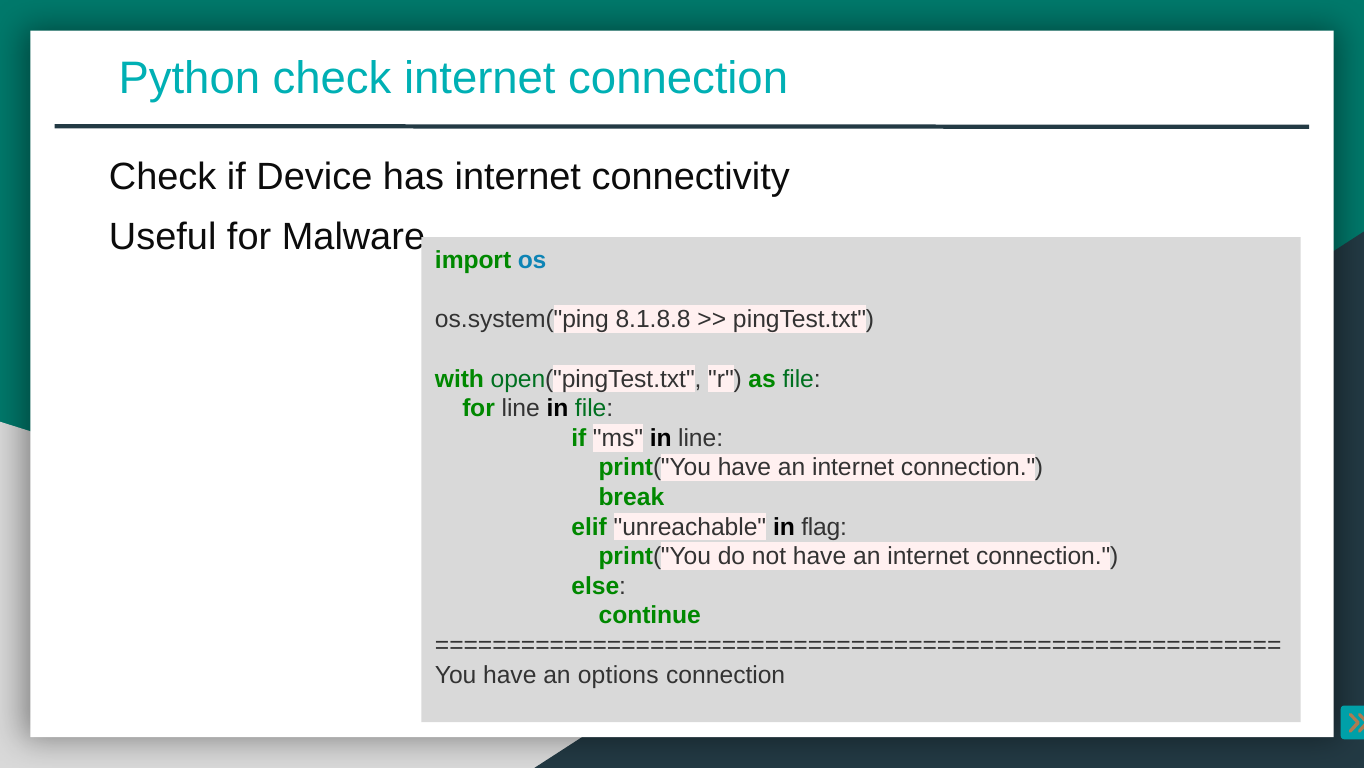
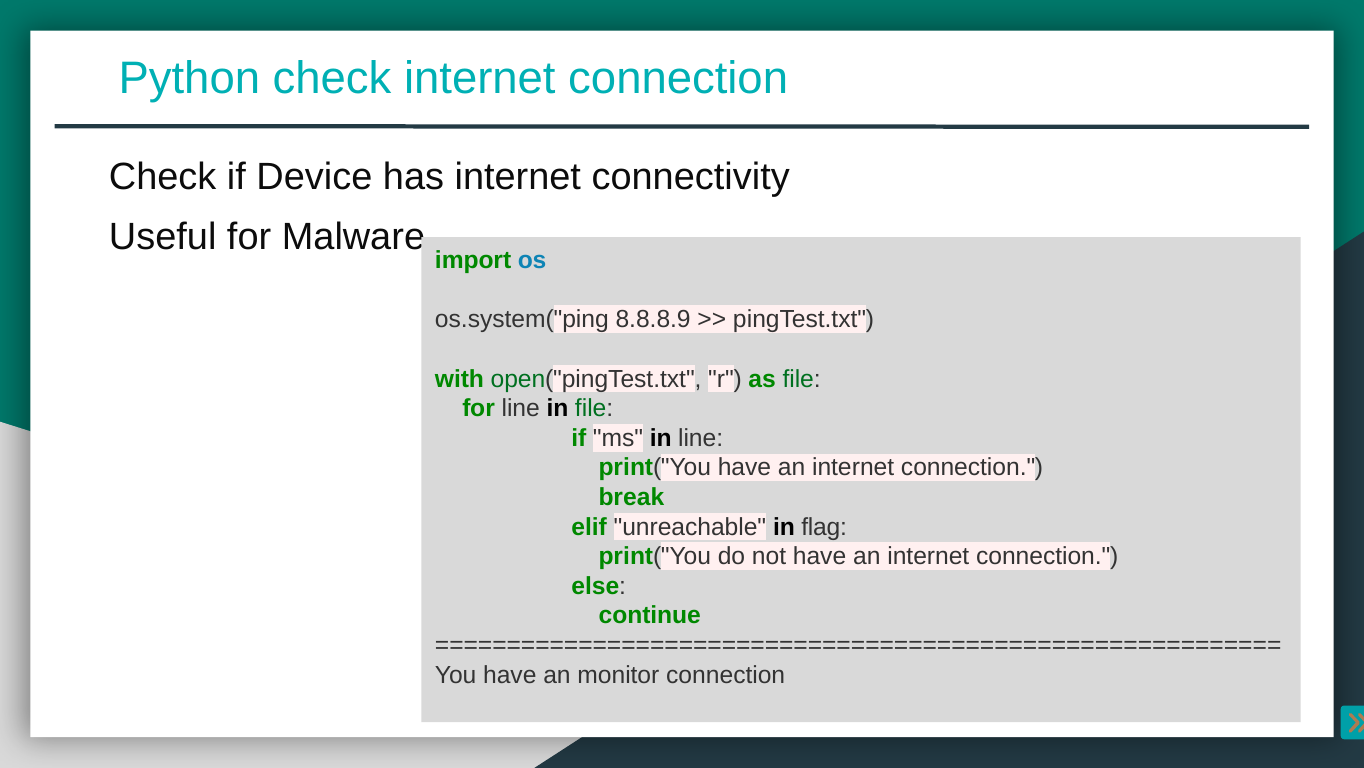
8.1.8.8: 8.1.8.8 -> 8.8.8.9
options: options -> monitor
